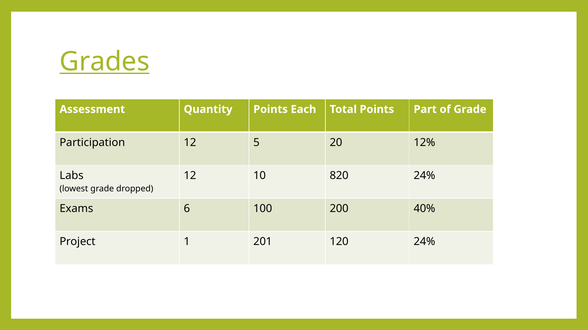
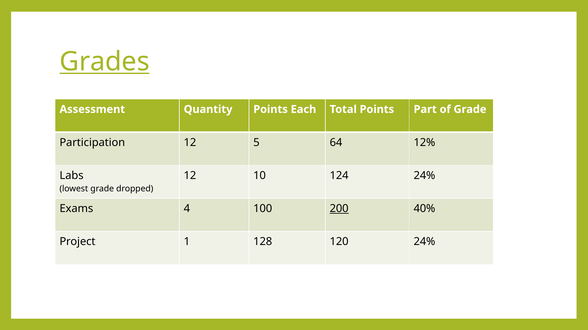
20: 20 -> 64
820: 820 -> 124
6: 6 -> 4
200 underline: none -> present
201: 201 -> 128
